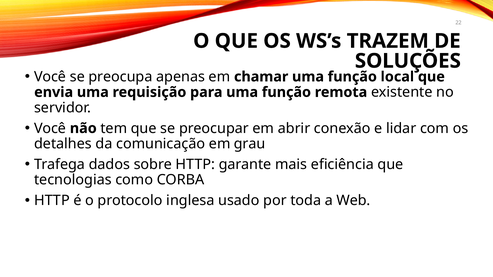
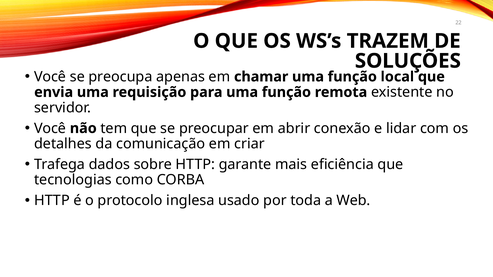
grau: grau -> criar
